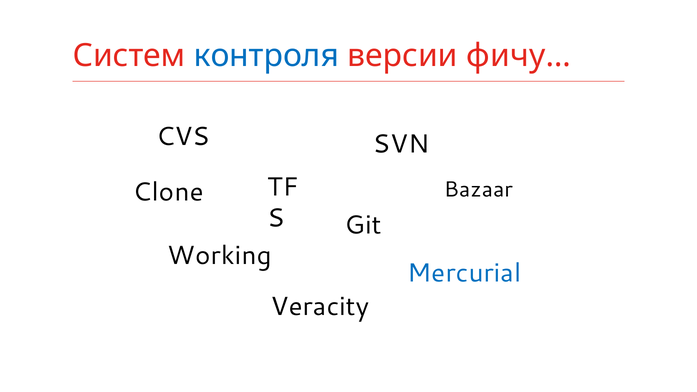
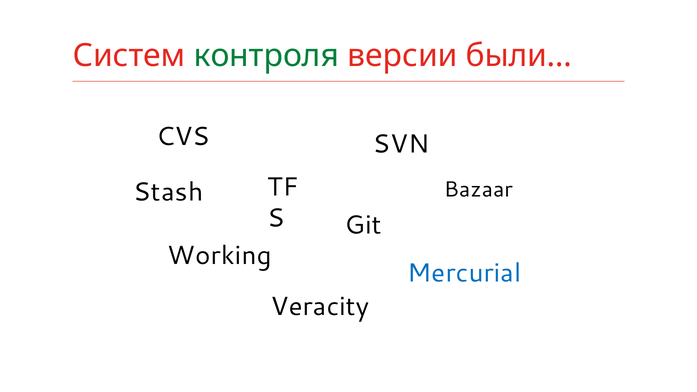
контроля colour: blue -> green
фичу…: фичу… -> были…
Clone: Clone -> Stash
